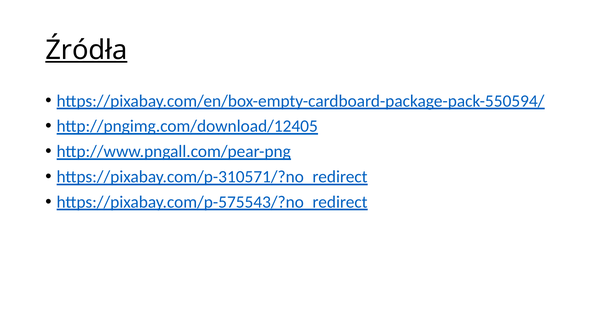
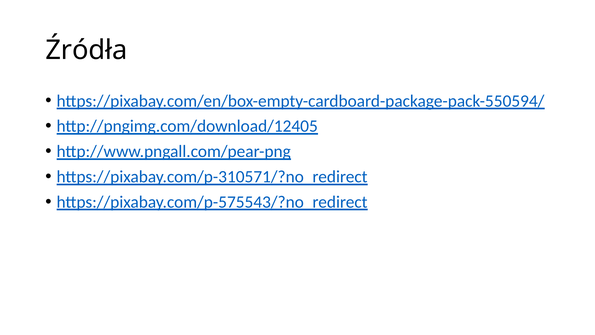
Źródła underline: present -> none
